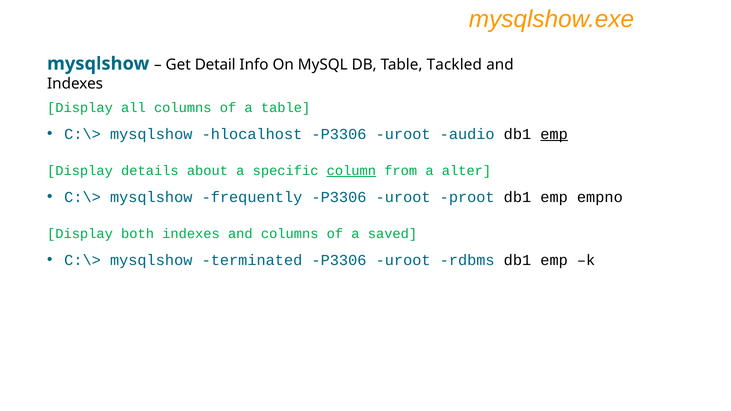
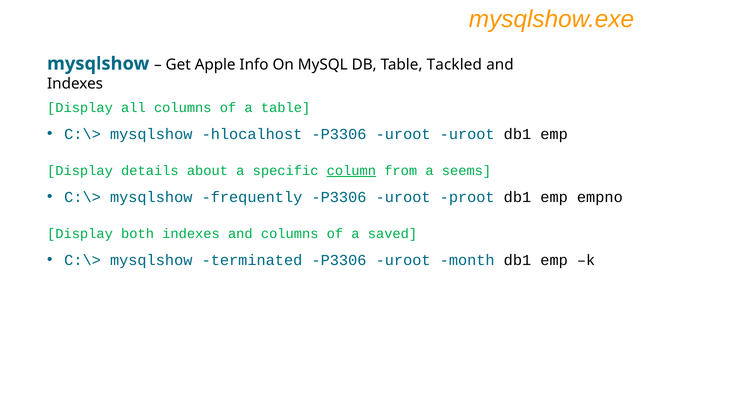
Detail: Detail -> Apple
uroot audio: audio -> uroot
emp at (554, 134) underline: present -> none
alter: alter -> seems
rdbms: rdbms -> month
